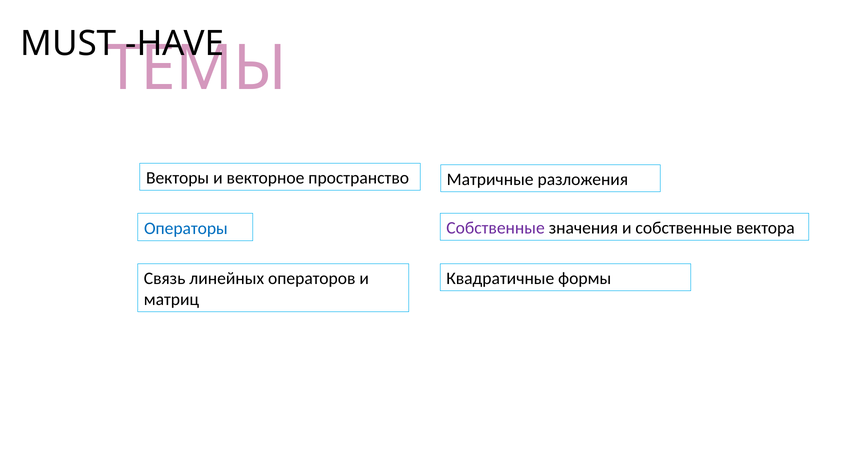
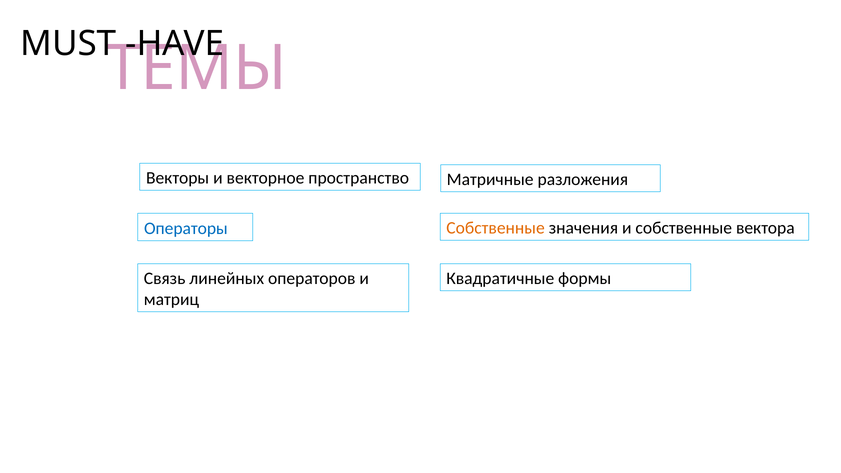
Собственные at (496, 228) colour: purple -> orange
